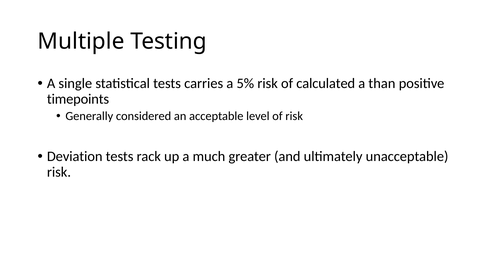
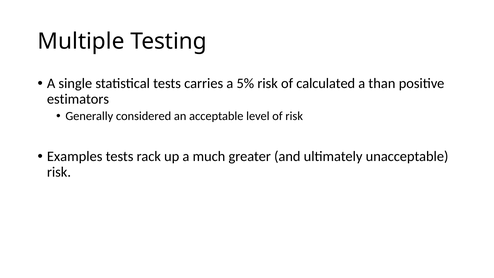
timepoints: timepoints -> estimators
Deviation: Deviation -> Examples
